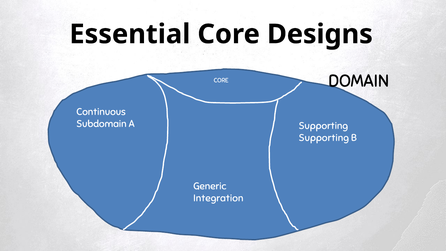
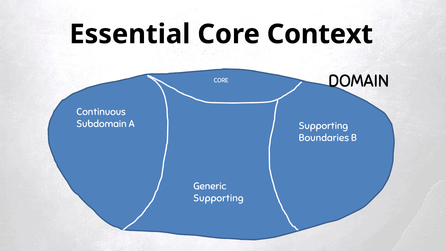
Designs: Designs -> Context
Supporting at (324, 138): Supporting -> Boundaries
Integration at (218, 198): Integration -> Supporting
